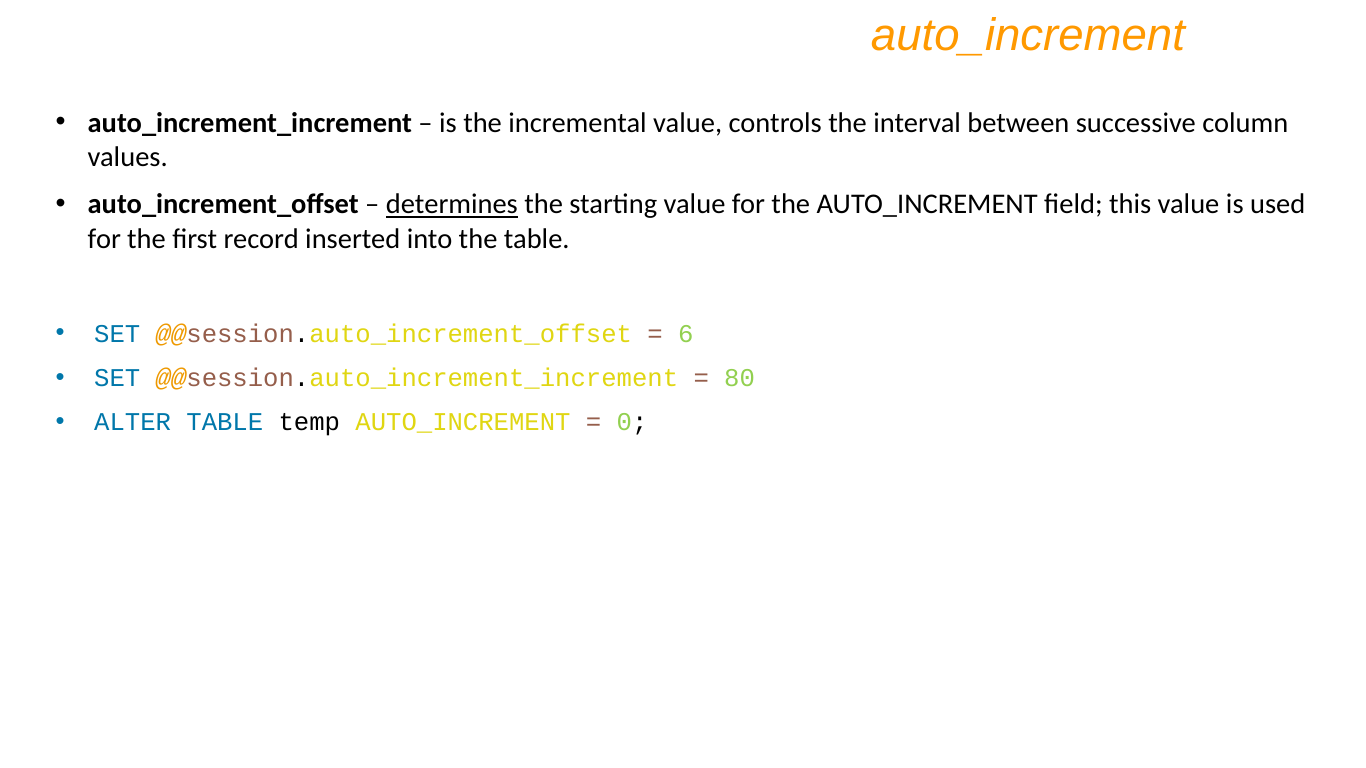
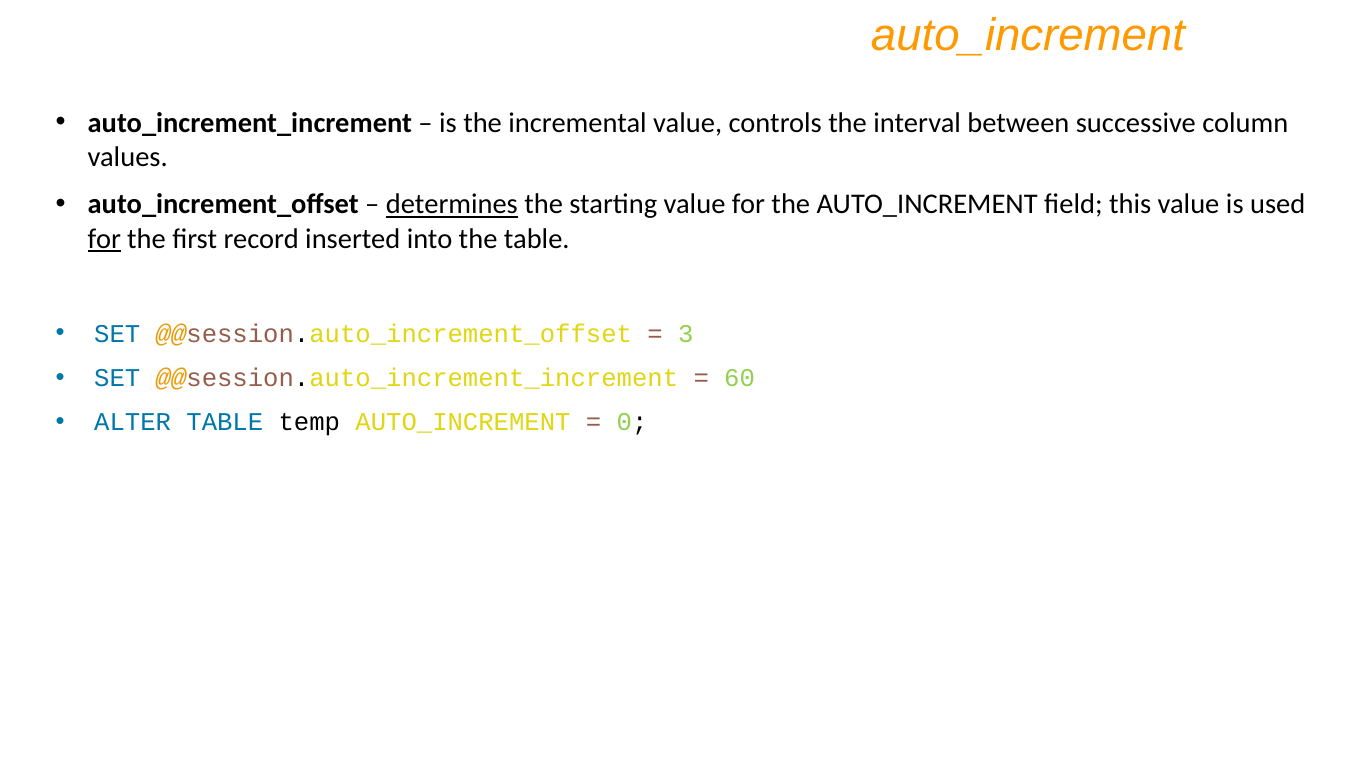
for at (104, 239) underline: none -> present
6: 6 -> 3
80: 80 -> 60
